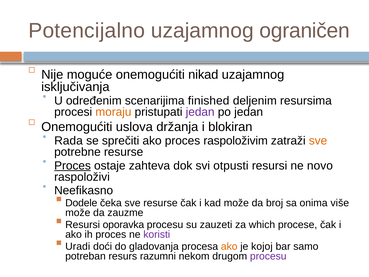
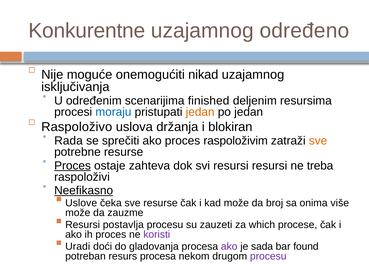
Potencijalno: Potencijalno -> Konkurentne
ograničen: ograničen -> određeno
moraju colour: orange -> blue
jedan at (200, 112) colour: purple -> orange
Onemogućiti at (77, 127): Onemogućiti -> Raspoloživo
svi otpusti: otpusti -> resursi
novo: novo -> treba
Neefikasno underline: none -> present
Dodele: Dodele -> Uslove
oporavka: oporavka -> postavlja
ako at (229, 246) colour: orange -> purple
kojoj: kojoj -> sada
samo: samo -> found
resurs razumni: razumni -> procesa
